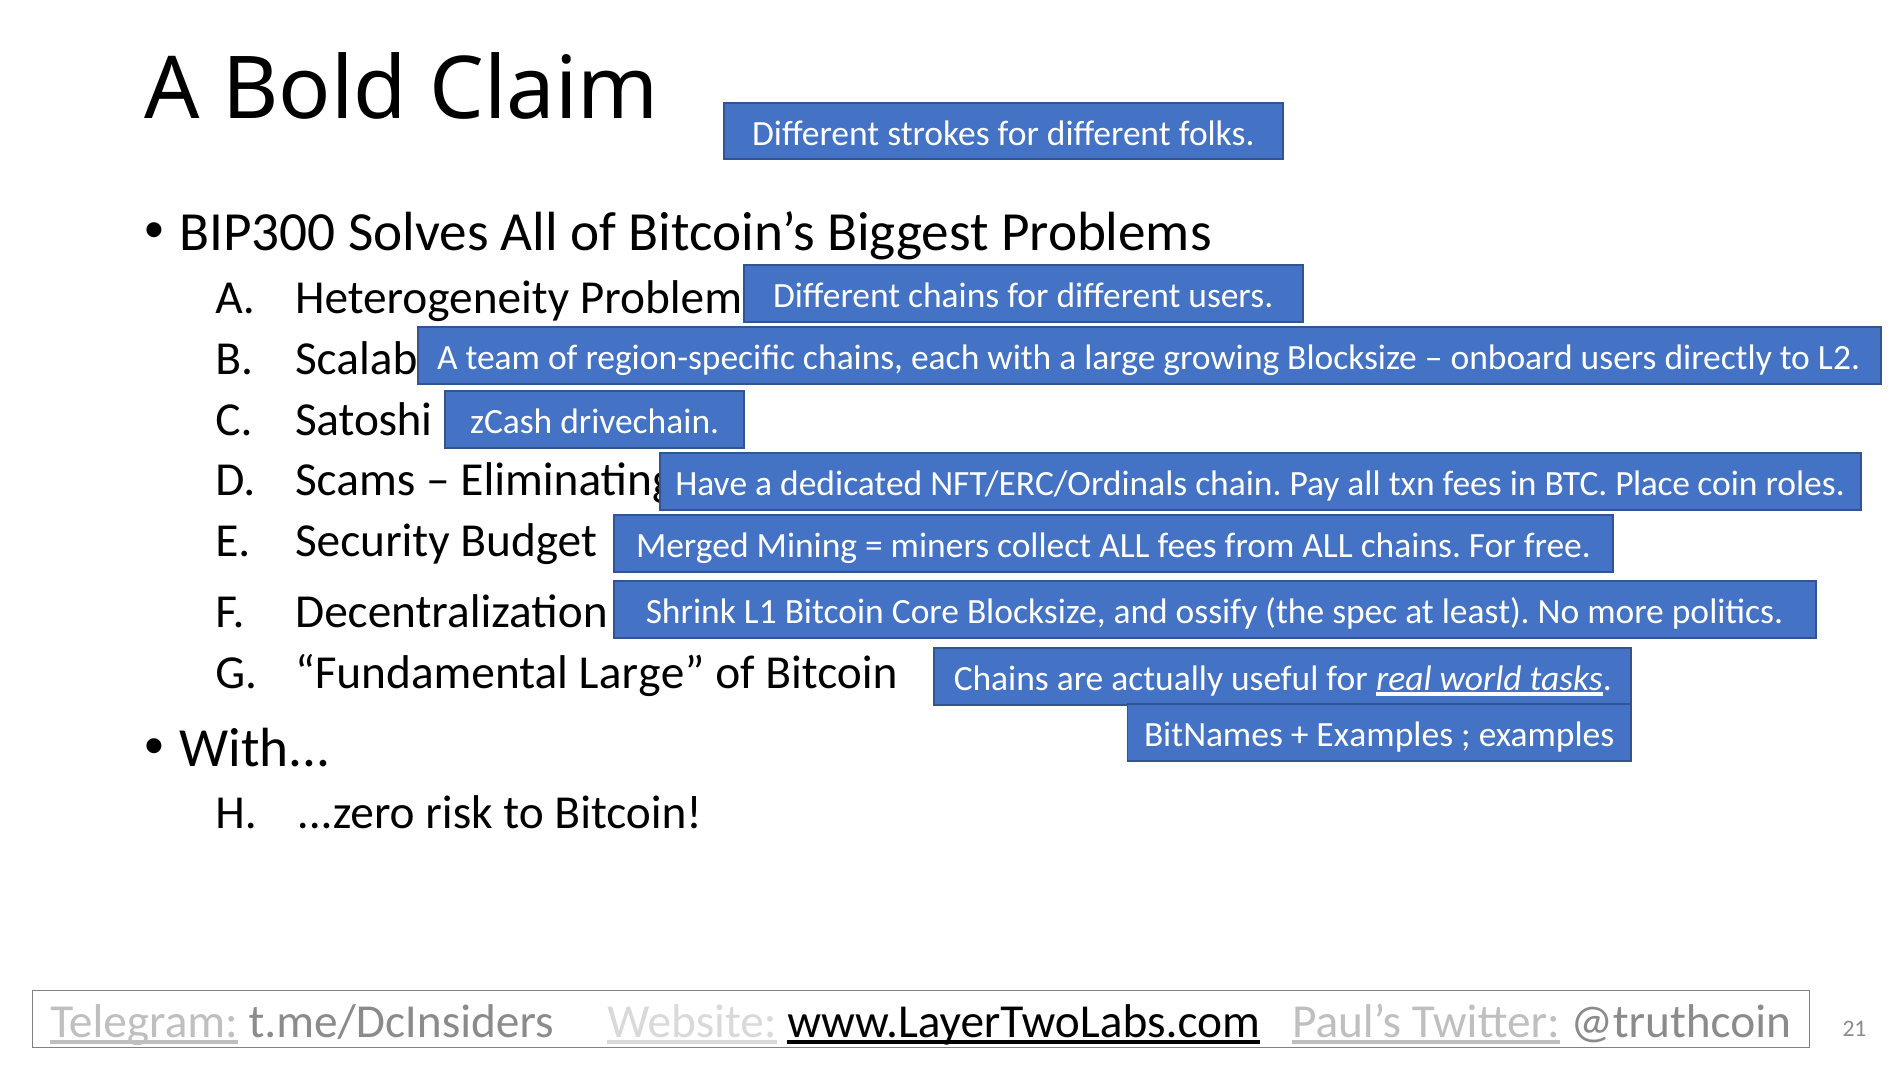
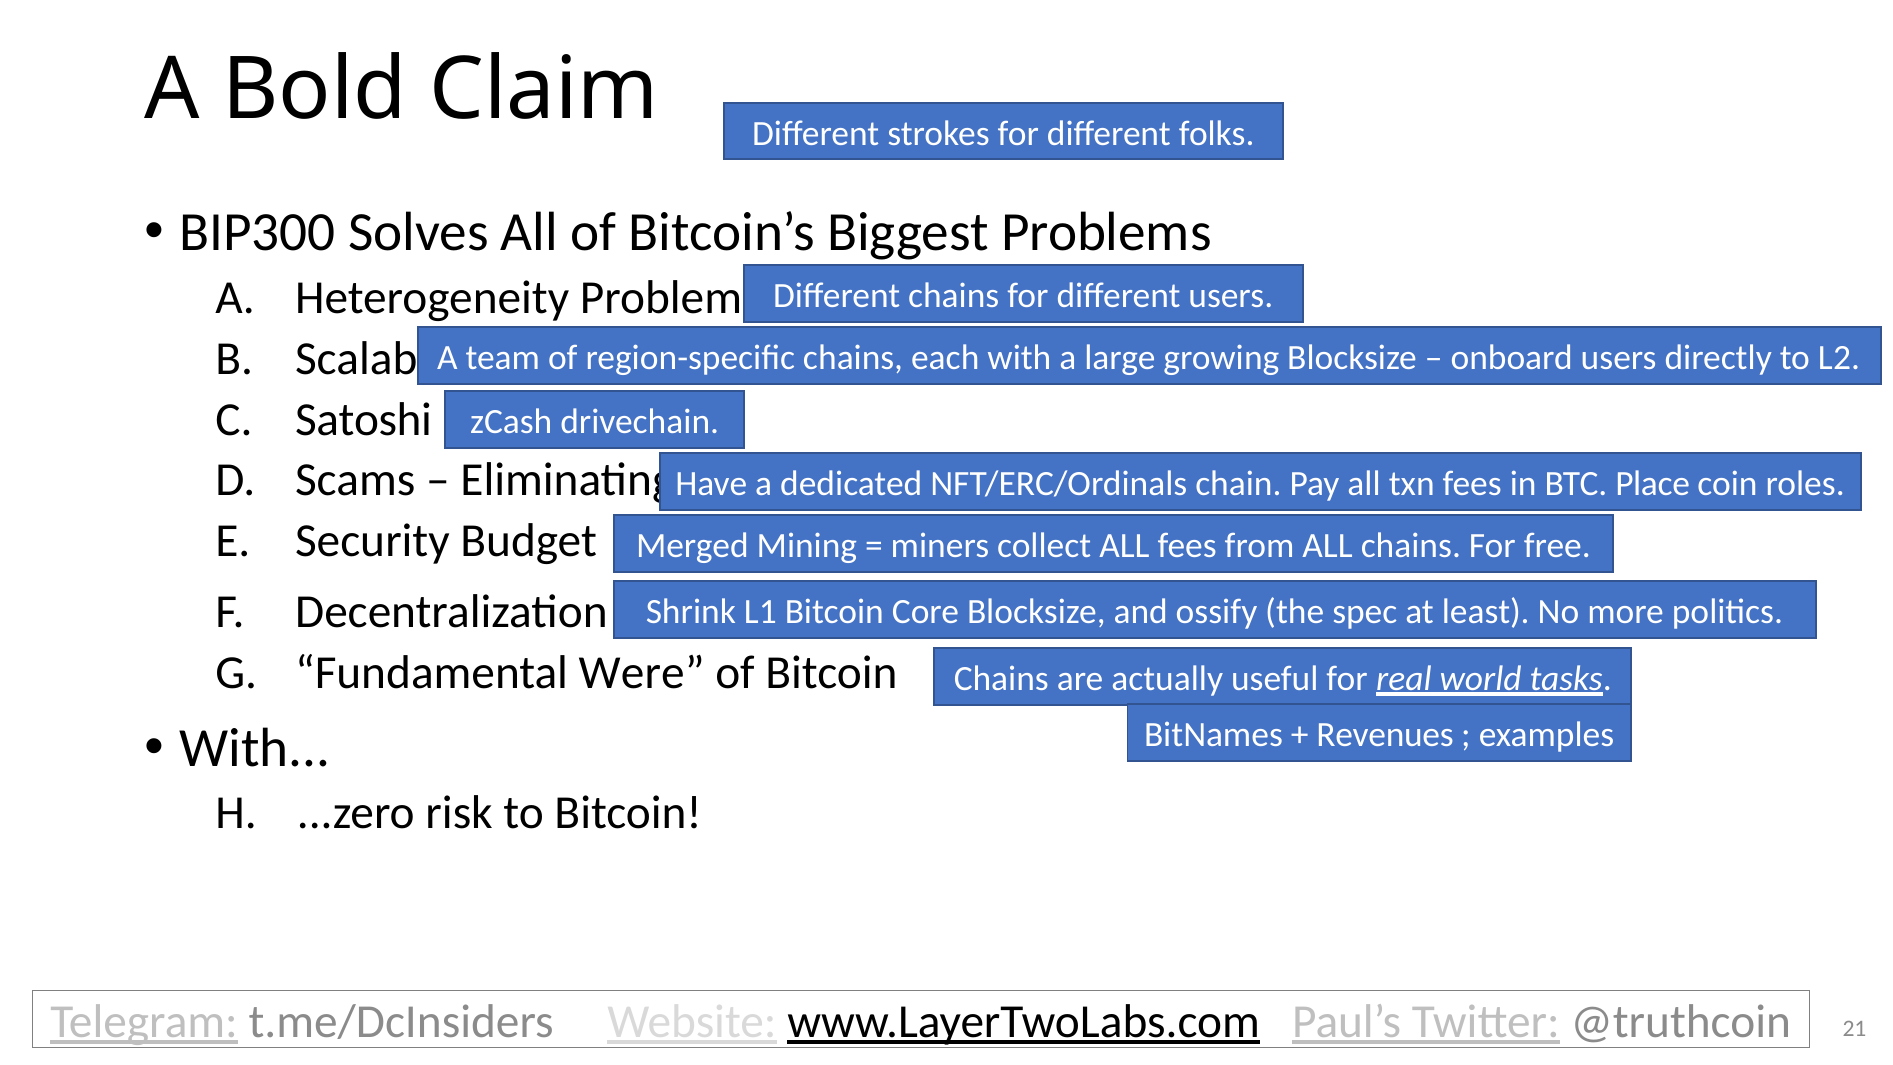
Fundamental Large: Large -> Were
Examples at (1385, 735): Examples -> Revenues
